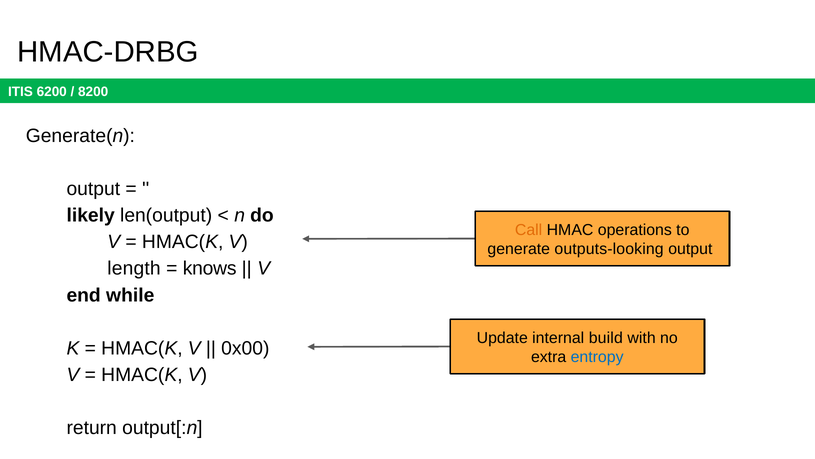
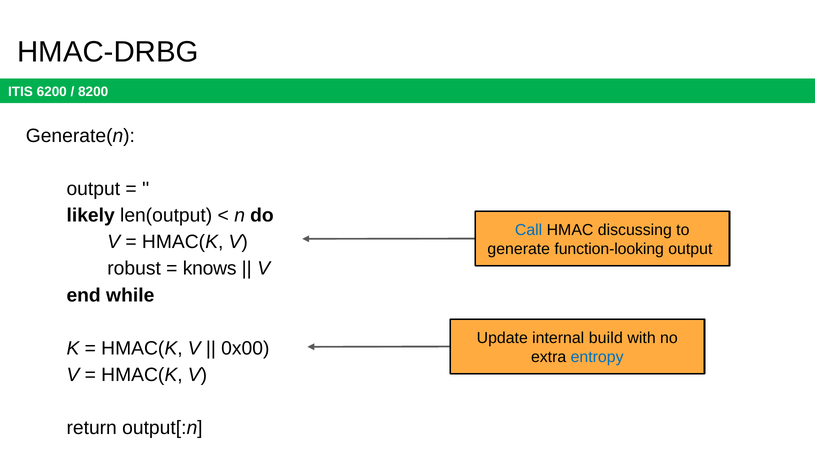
Call colour: orange -> blue
operations: operations -> discussing
outputs-looking: outputs-looking -> function-looking
length: length -> robust
